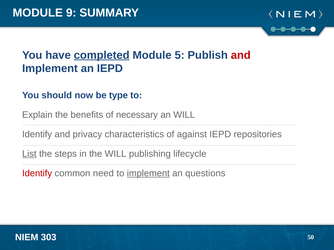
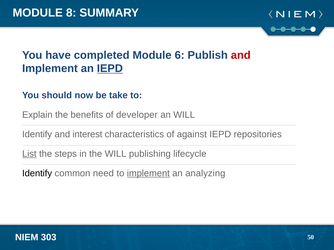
9: 9 -> 8
completed underline: present -> none
5: 5 -> 6
IEPD at (110, 69) underline: none -> present
type: type -> take
necessary: necessary -> developer
privacy: privacy -> interest
Identify at (37, 174) colour: red -> black
questions: questions -> analyzing
